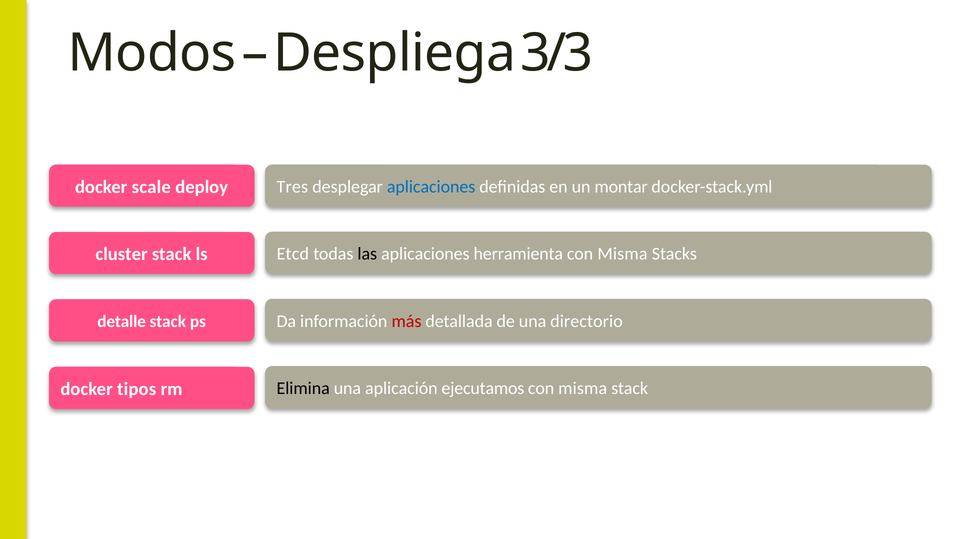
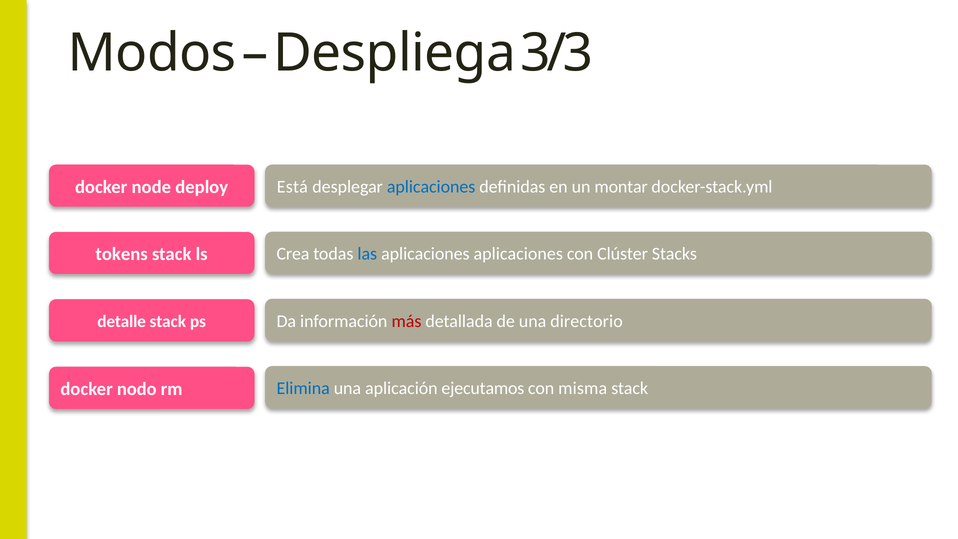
scale: scale -> node
Tres: Tres -> Está
cluster: cluster -> tokens
Etcd: Etcd -> Crea
las colour: black -> blue
aplicaciones herramienta: herramienta -> aplicaciones
Misma at (622, 254): Misma -> Clúster
tipos: tipos -> nodo
Elimina colour: black -> blue
